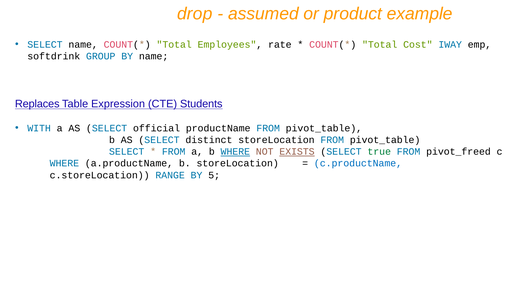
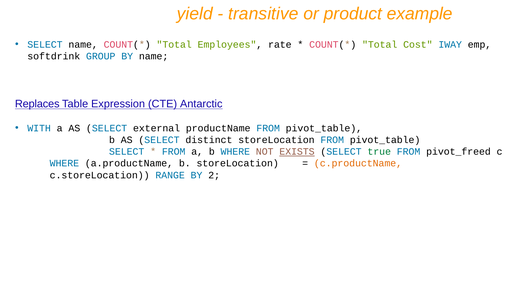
drop: drop -> yield
assumed: assumed -> transitive
Students: Students -> Antarctic
official: official -> external
WHERE at (235, 151) underline: present -> none
c.productName colour: blue -> orange
5: 5 -> 2
